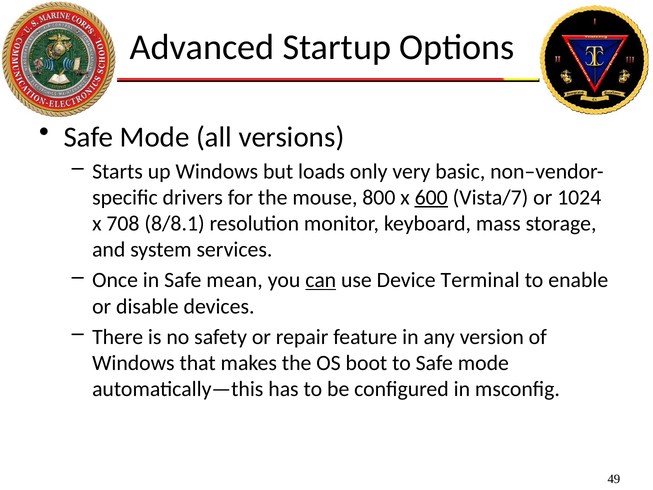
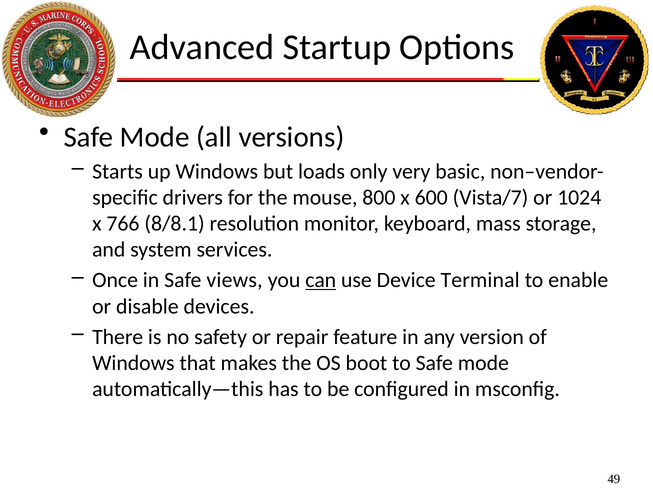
600 underline: present -> none
708: 708 -> 766
mean: mean -> views
